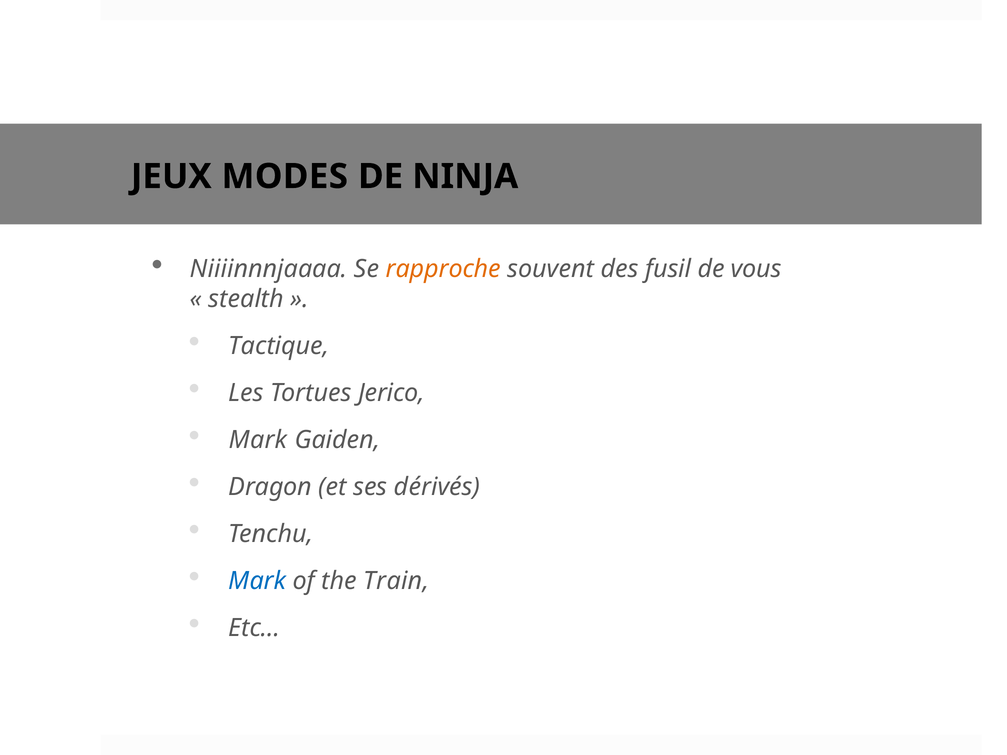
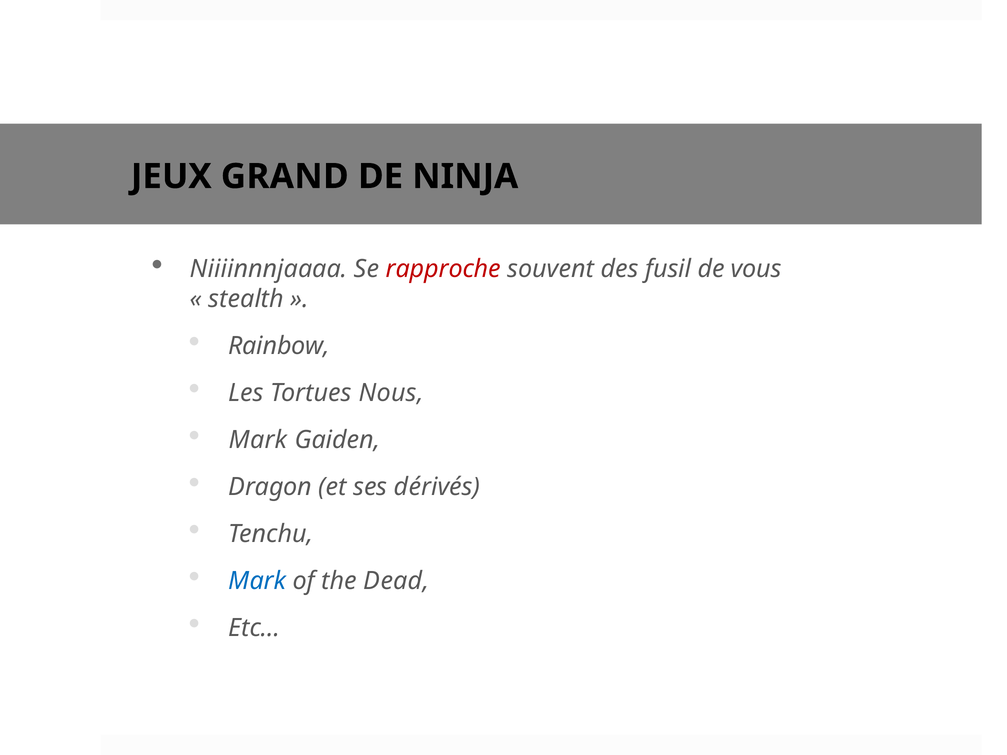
MODES: MODES -> GRAND
rapproche colour: orange -> red
Tactique: Tactique -> Rainbow
Jerico: Jerico -> Nous
Train: Train -> Dead
